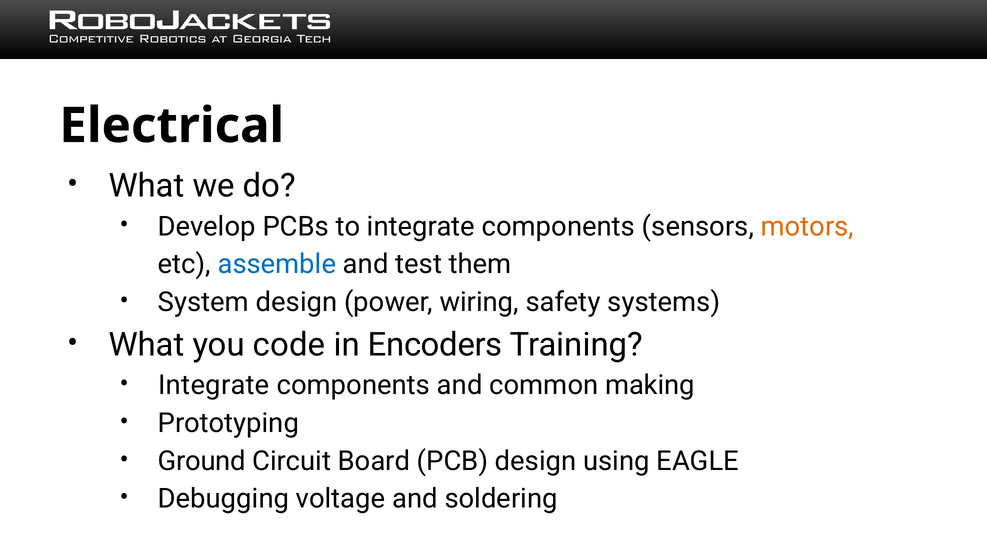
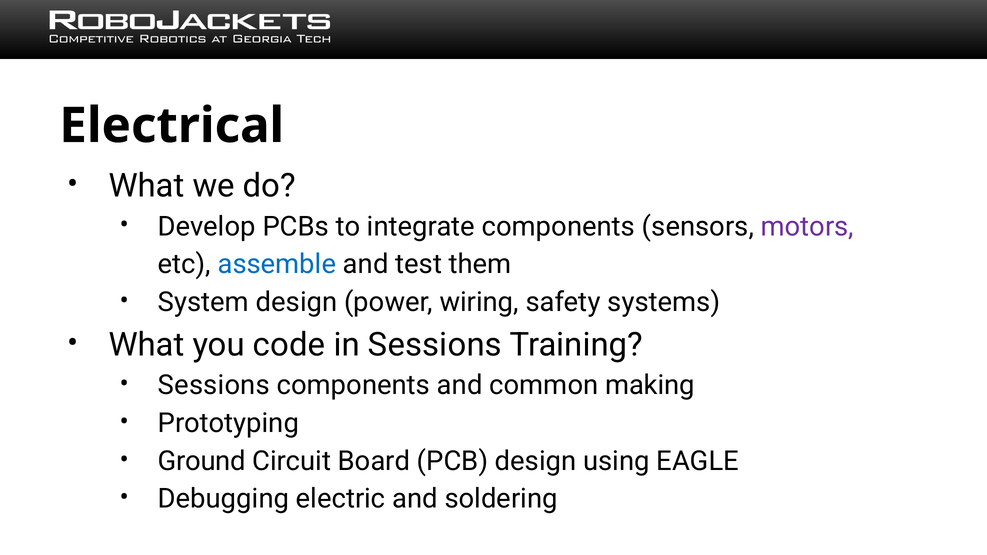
motors colour: orange -> purple
in Encoders: Encoders -> Sessions
Integrate at (214, 386): Integrate -> Sessions
voltage: voltage -> electric
